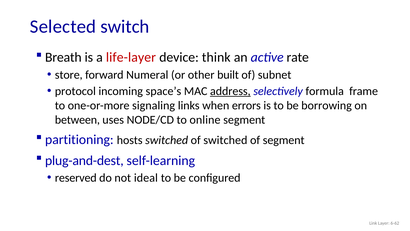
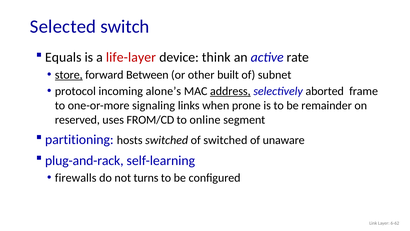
Breath: Breath -> Equals
store underline: none -> present
Numeral: Numeral -> Between
space’s: space’s -> alone’s
formula: formula -> aborted
errors: errors -> prone
borrowing: borrowing -> remainder
between: between -> reserved
NODE/CD: NODE/CD -> FROM/CD
of segment: segment -> unaware
plug-and-dest: plug-and-dest -> plug-and-rack
reserved: reserved -> firewalls
ideal: ideal -> turns
